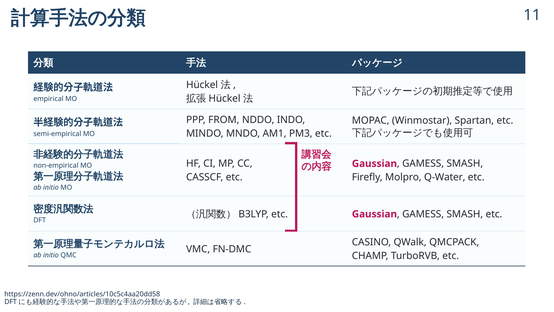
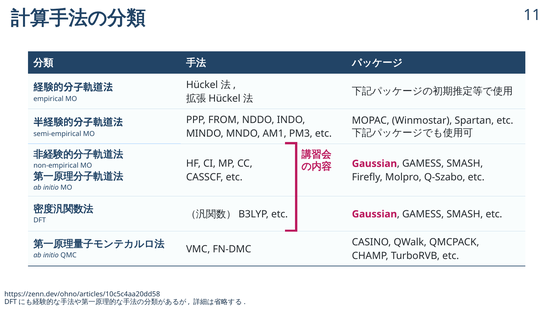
Q-Water: Q-Water -> Q-Szabo
